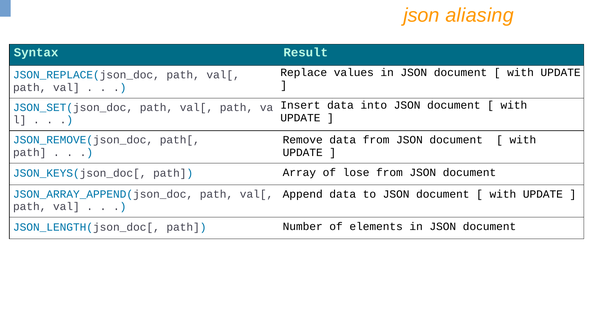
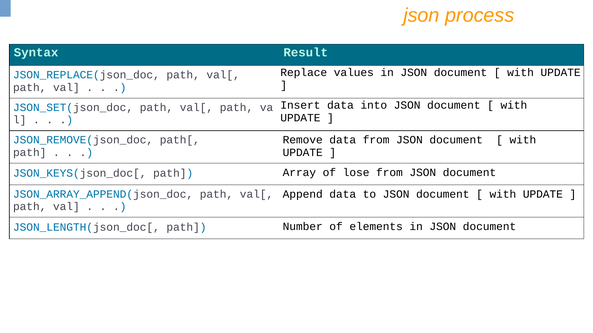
aliasing: aliasing -> process
